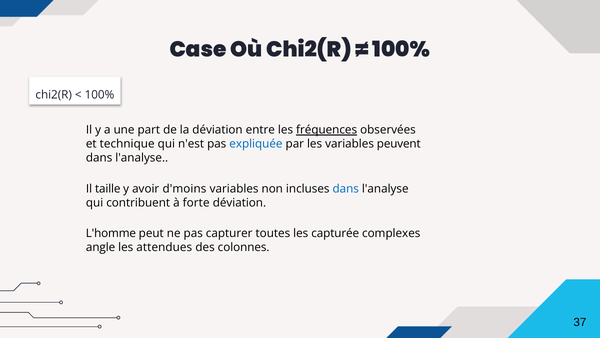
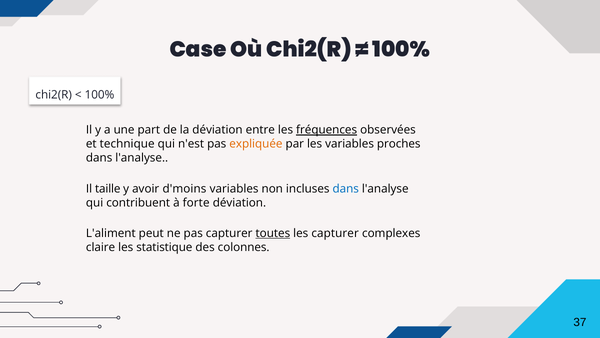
expliquée colour: blue -> orange
peuvent: peuvent -> proches
L'homme: L'homme -> L'aliment
toutes underline: none -> present
les capturée: capturée -> capturer
angle: angle -> claire
attendues: attendues -> statistique
